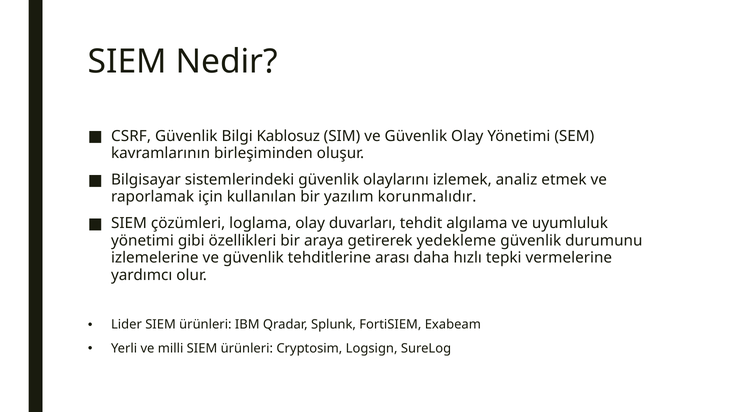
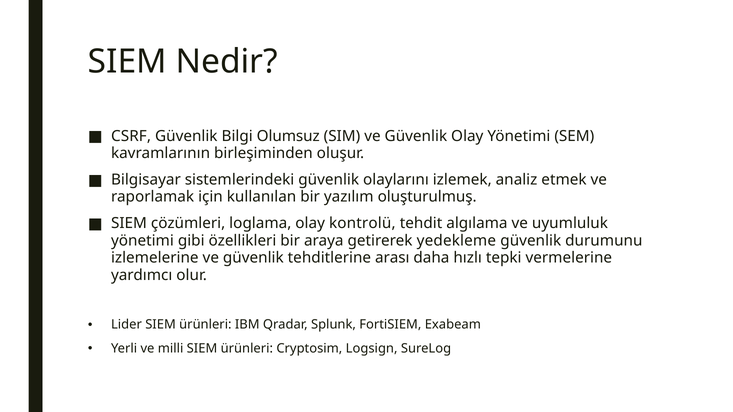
Kablosuz: Kablosuz -> Olumsuz
korunmalıdır: korunmalıdır -> oluşturulmuş
duvarları: duvarları -> kontrolü
